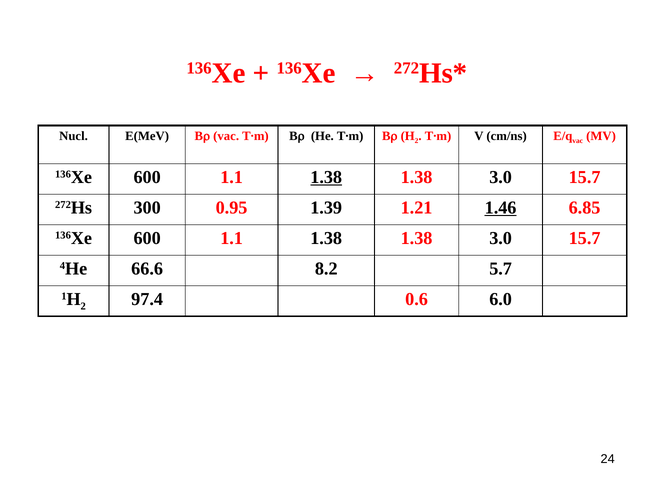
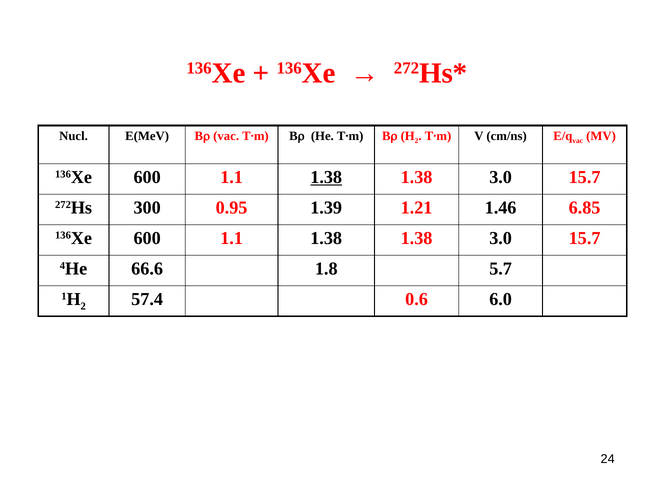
1.46 underline: present -> none
8.2: 8.2 -> 1.8
97.4: 97.4 -> 57.4
